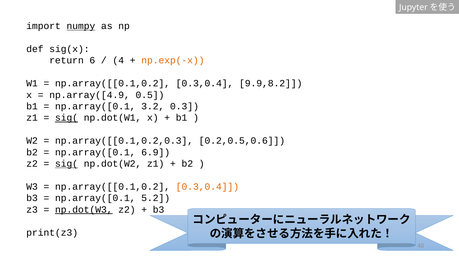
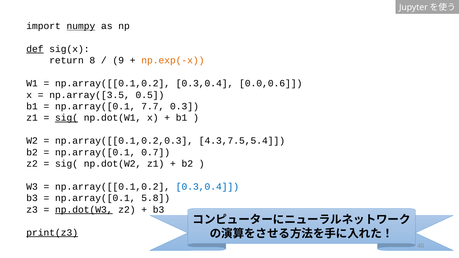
def underline: none -> present
6: 6 -> 8
4: 4 -> 9
9.9,8.2: 9.9,8.2 -> 0.0,0.6
np.array([4.9: np.array([4.9 -> np.array([3.5
3.2: 3.2 -> 7.7
0.2,0.5,0.6: 0.2,0.5,0.6 -> 4.3,7.5,5.4
6.9: 6.9 -> 0.7
sig( at (67, 164) underline: present -> none
0.3,0.4 at (207, 187) colour: orange -> blue
5.2: 5.2 -> 5.8
print(z3 underline: none -> present
